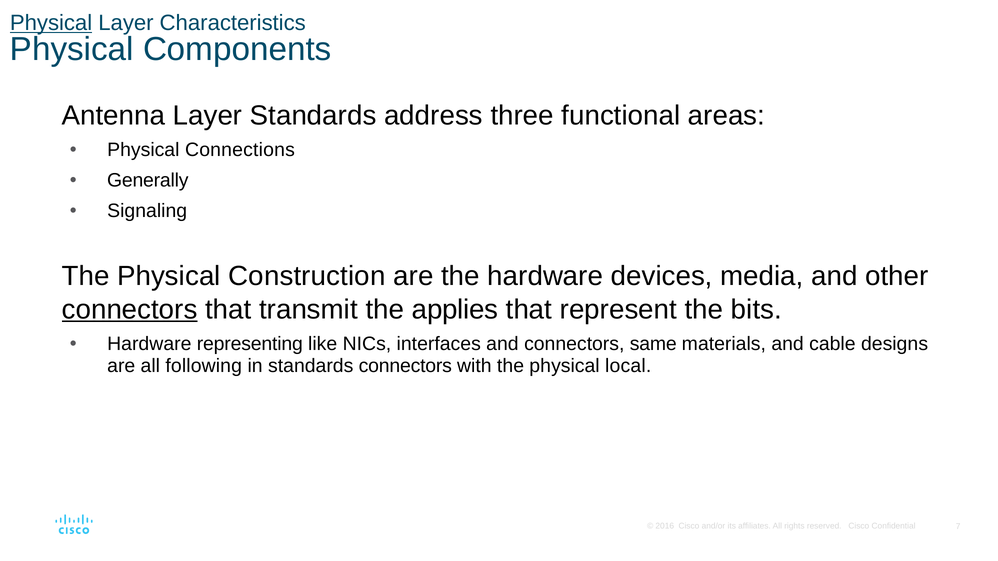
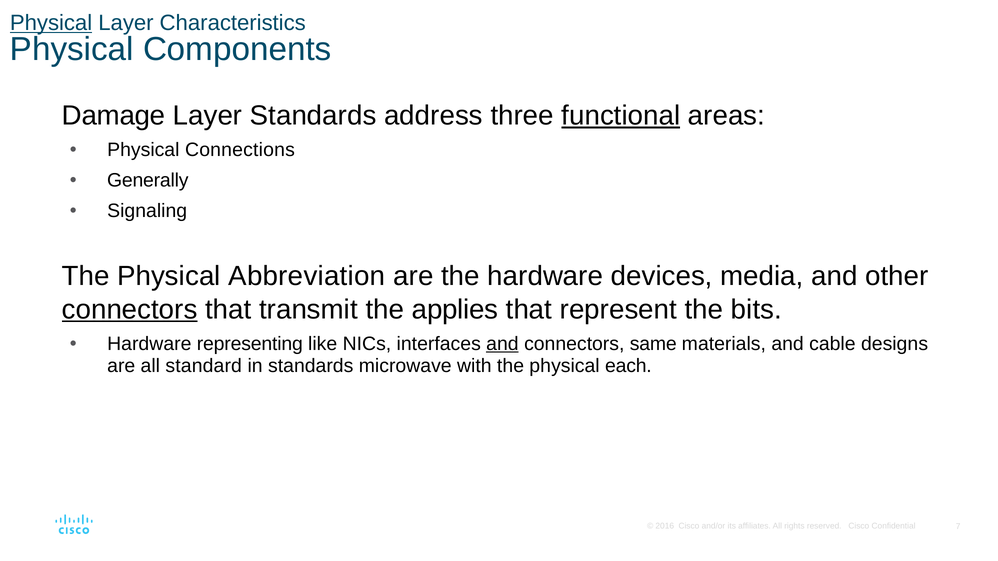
Antenna: Antenna -> Damage
functional underline: none -> present
Construction: Construction -> Abbreviation
and at (502, 344) underline: none -> present
following: following -> standard
standards connectors: connectors -> microwave
local: local -> each
